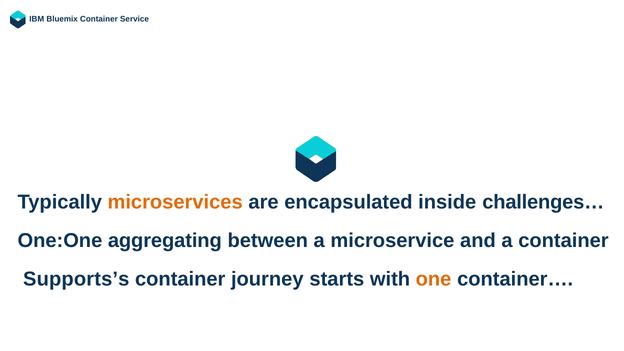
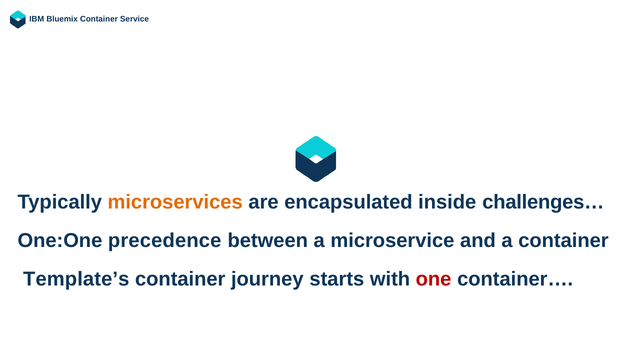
aggregating: aggregating -> precedence
Supports’s: Supports’s -> Template’s
one colour: orange -> red
